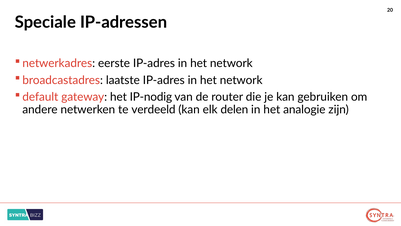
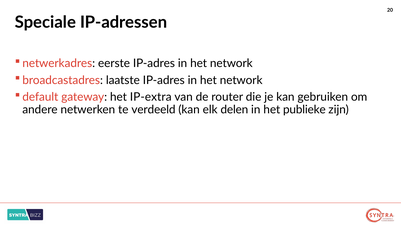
IP-nodig: IP-nodig -> IP-extra
analogie: analogie -> publieke
